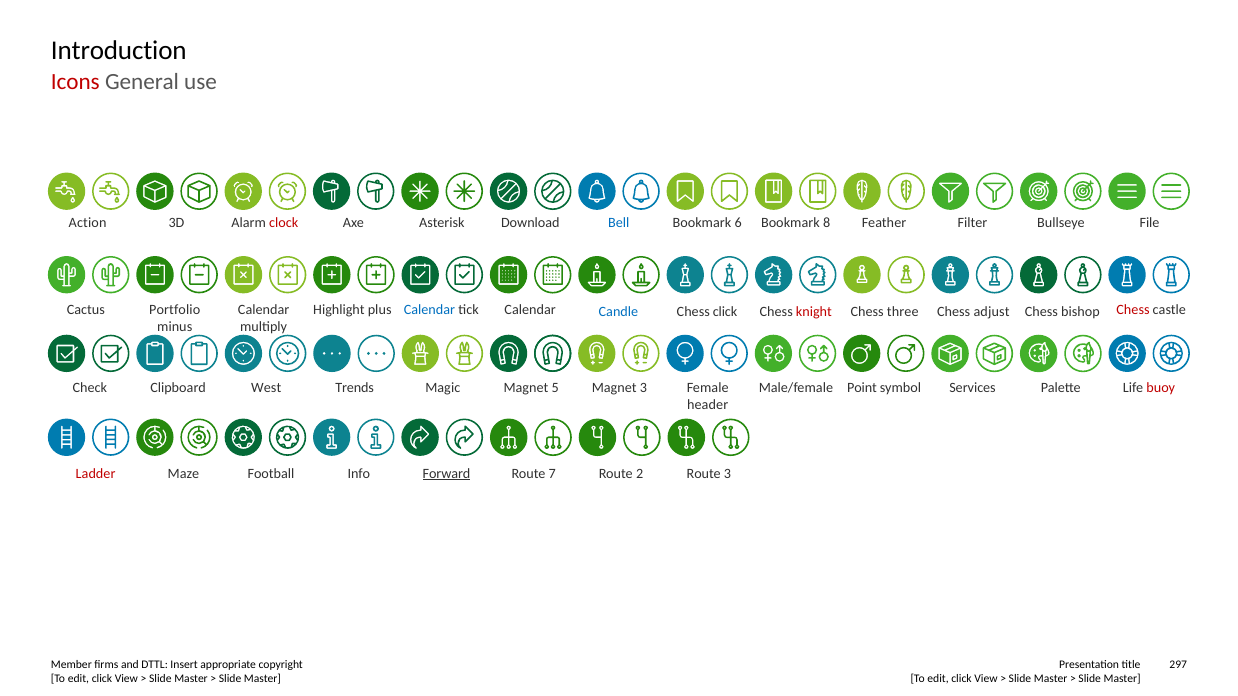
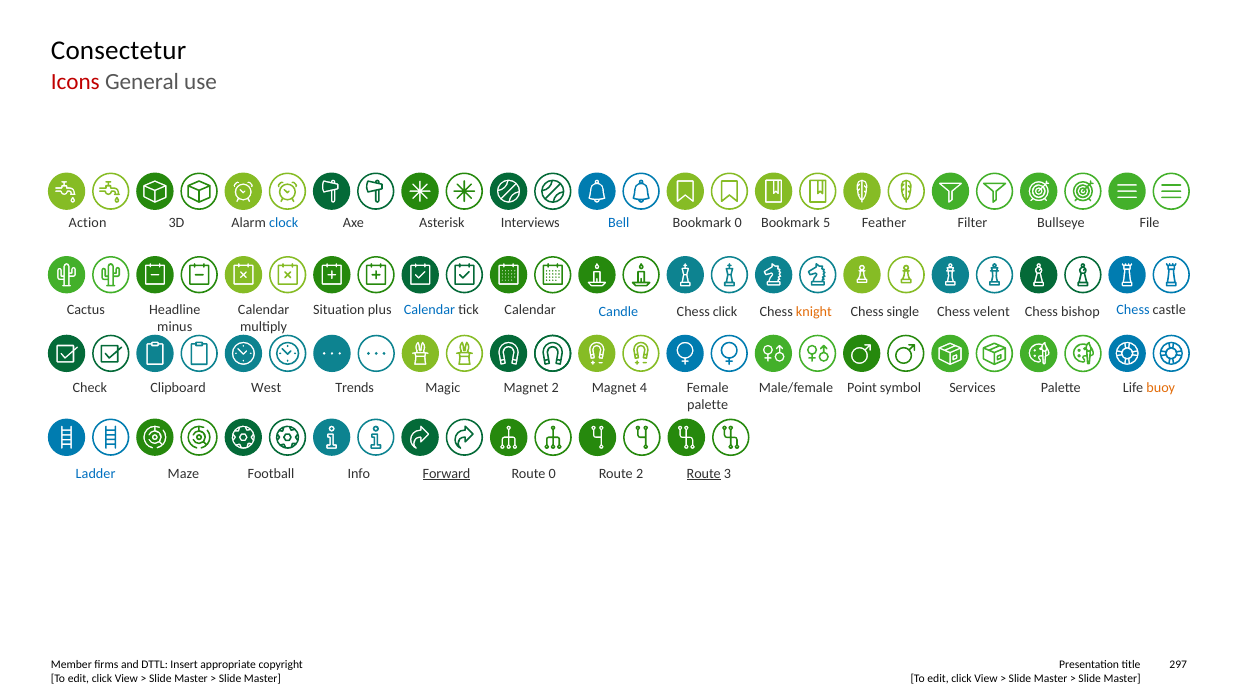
Introduction: Introduction -> Consectetur
clock colour: red -> blue
Download: Download -> Interviews
Bookmark 6: 6 -> 0
8: 8 -> 5
Chess at (1133, 310) colour: red -> blue
Portfolio: Portfolio -> Headline
Highlight: Highlight -> Situation
knight colour: red -> orange
adjust: adjust -> velent
three: three -> single
Magnet 5: 5 -> 2
Magnet 3: 3 -> 4
buoy colour: red -> orange
header at (708, 405): header -> palette
Ladder colour: red -> blue
Route 7: 7 -> 0
Route at (704, 474) underline: none -> present
